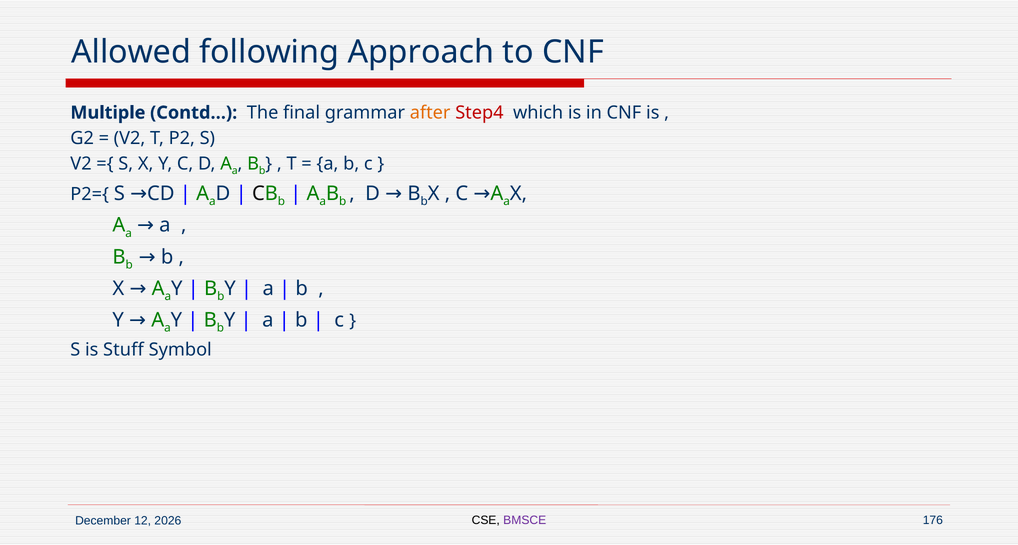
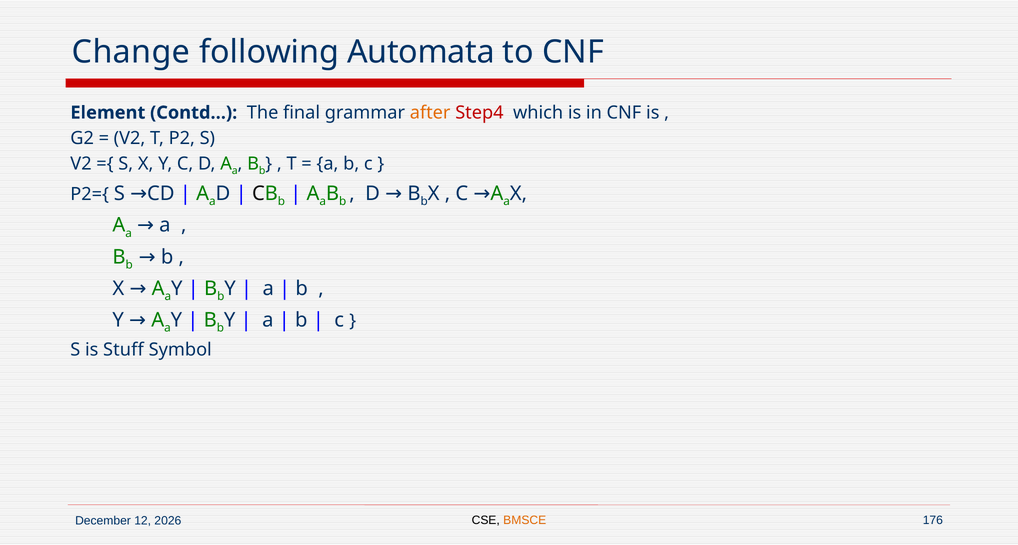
Allowed: Allowed -> Change
Approach: Approach -> Automata
Multiple: Multiple -> Element
BMSCE colour: purple -> orange
